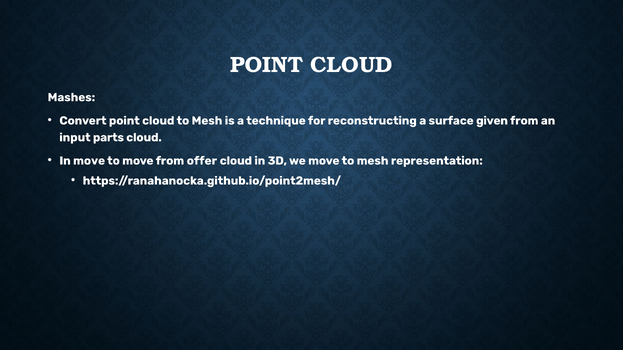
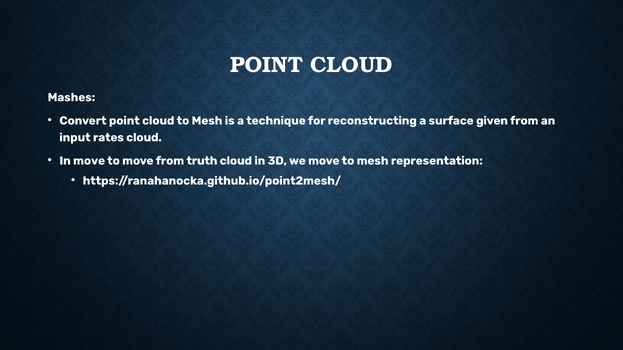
parts: parts -> rates
offer: offer -> truth
